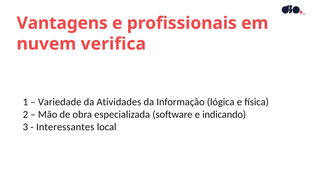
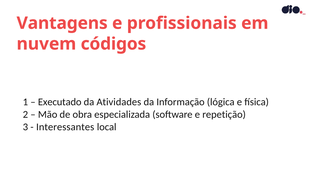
verifica: verifica -> códigos
Variedade: Variedade -> Executado
indicando: indicando -> repetição
